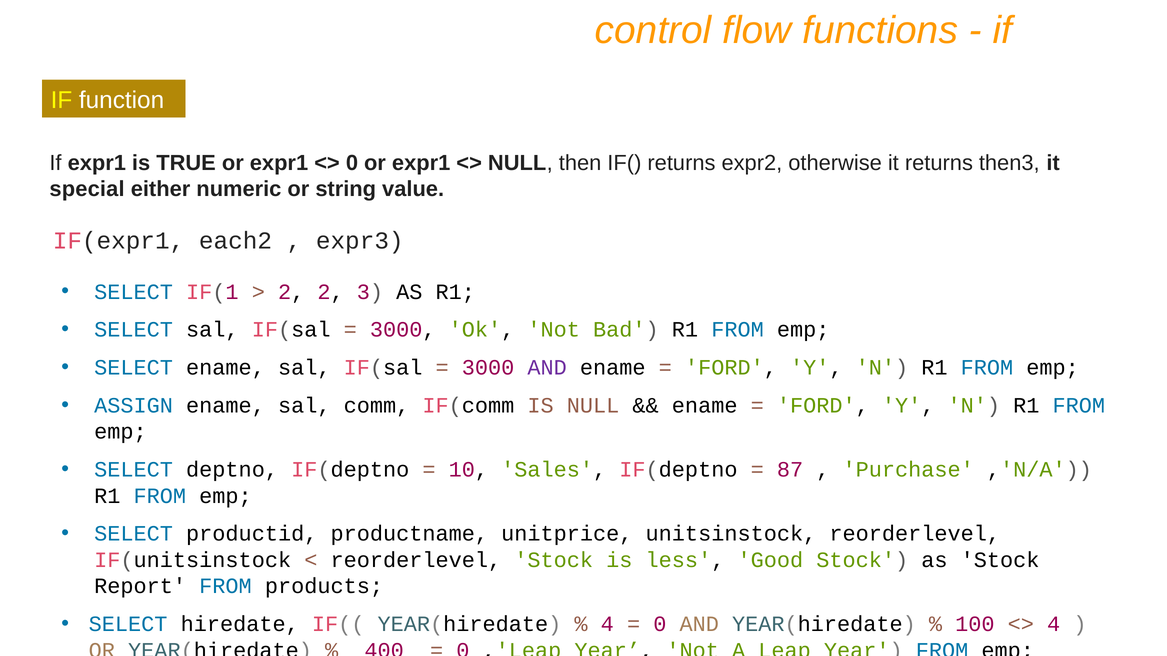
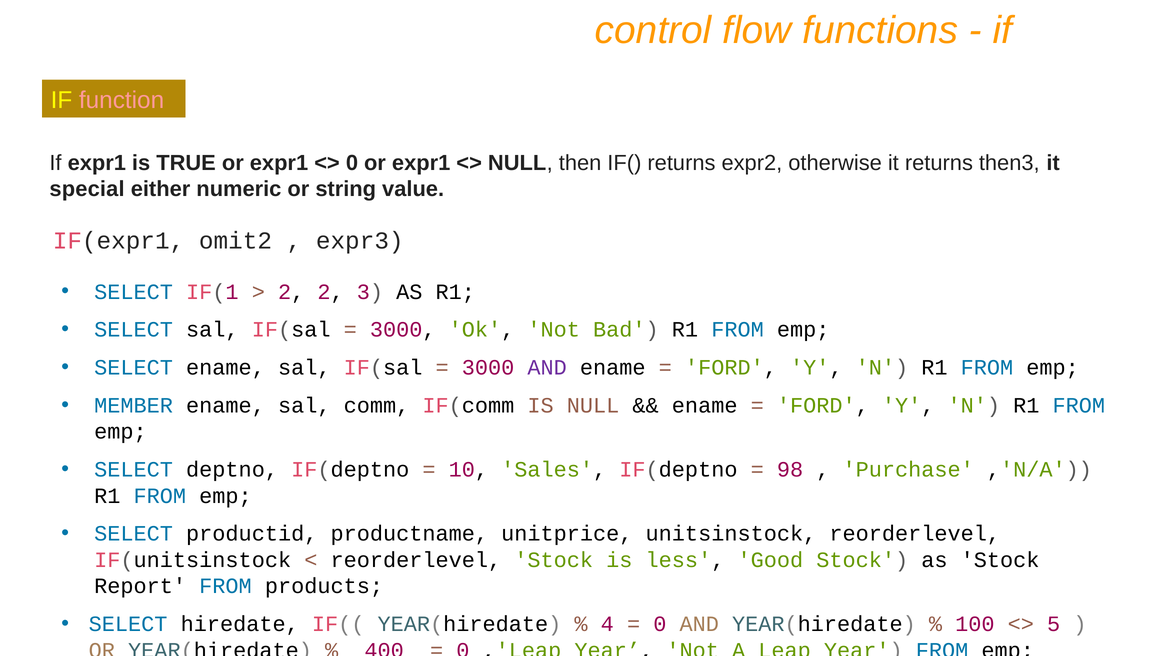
function colour: white -> pink
each2: each2 -> omit2
ASSIGN: ASSIGN -> MEMBER
87: 87 -> 98
4 at (1054, 624): 4 -> 5
